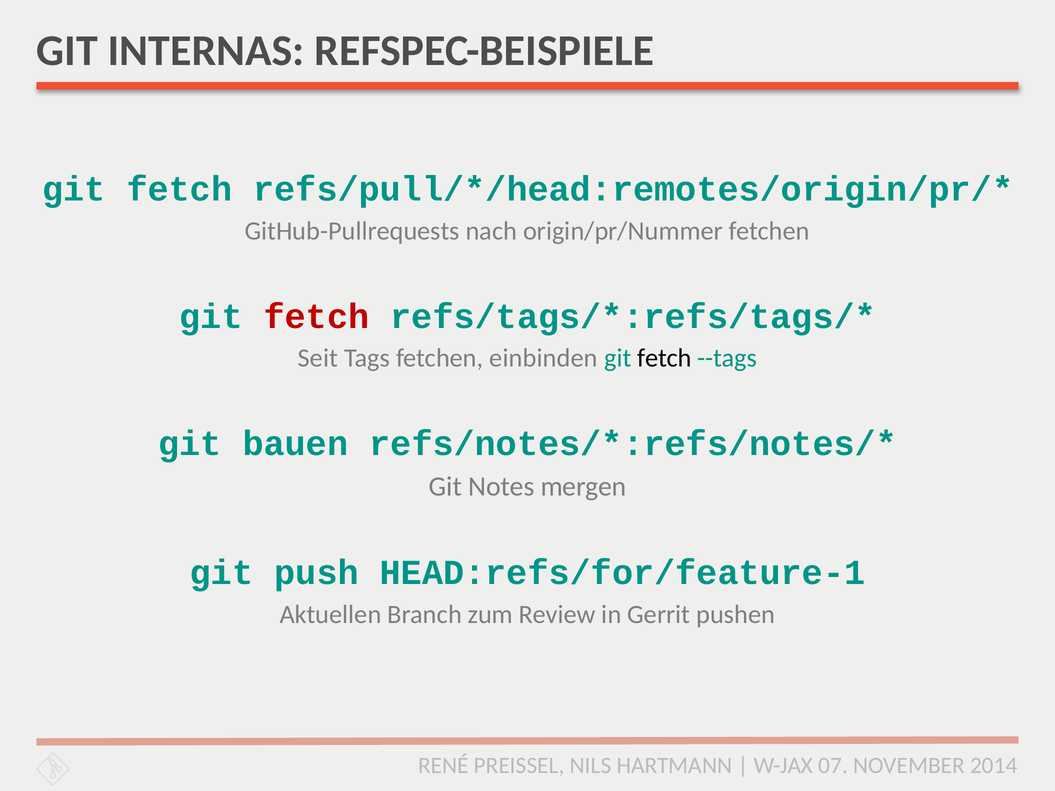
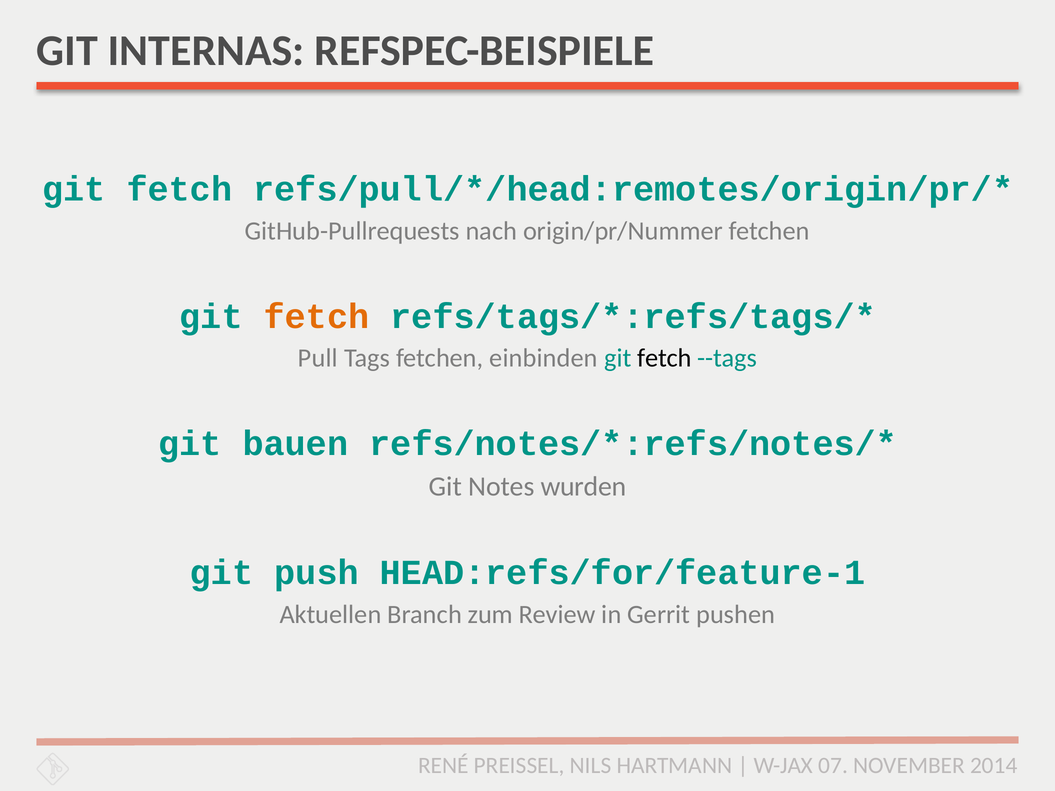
fetch at (317, 317) colour: red -> orange
Seit: Seit -> Pull
mergen: mergen -> wurden
